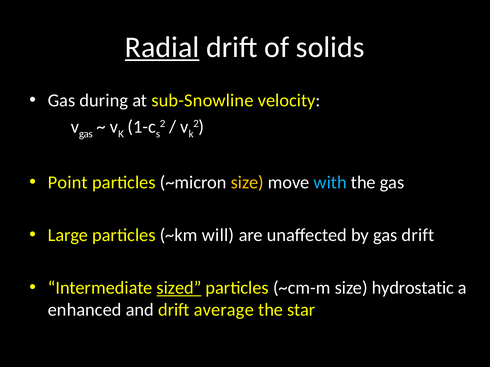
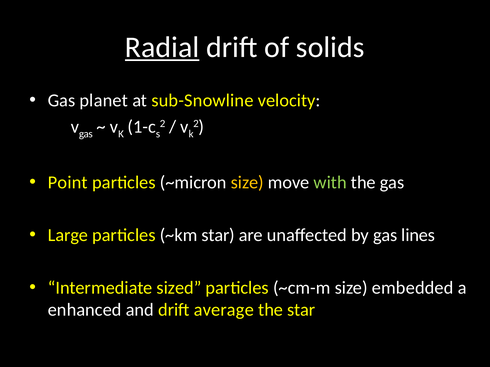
during: during -> planet
with colour: light blue -> light green
~km will: will -> star
gas drift: drift -> lines
sized underline: present -> none
hydrostatic: hydrostatic -> embedded
